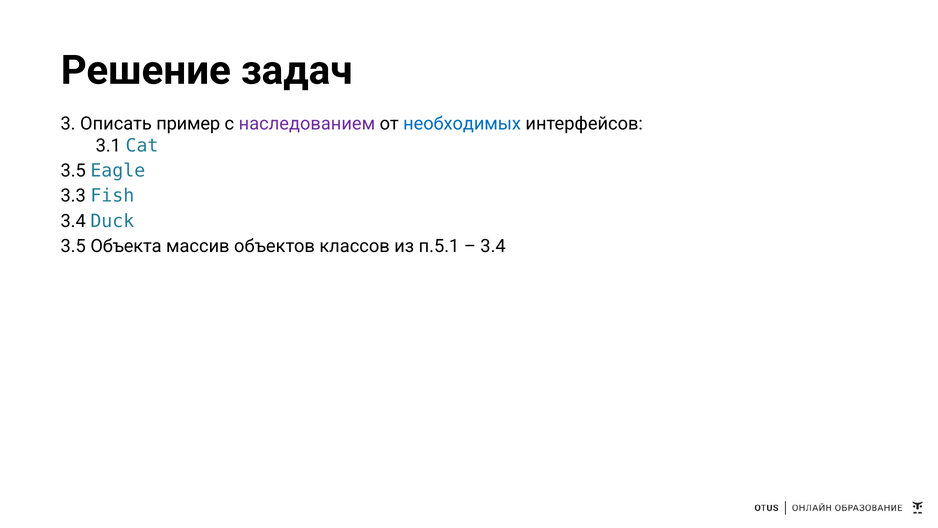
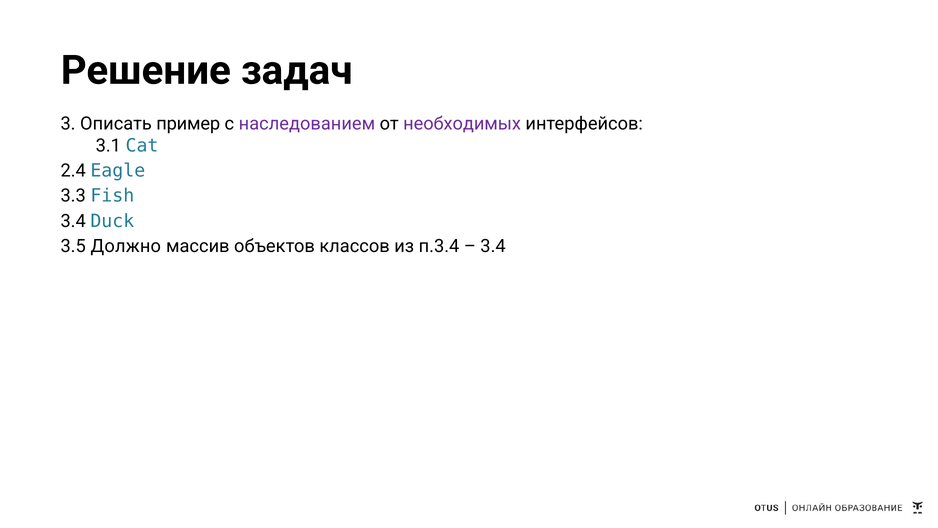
необходимых colour: blue -> purple
3.5 at (73, 171): 3.5 -> 2.4
Объекта: Объекта -> Должно
п.5.1: п.5.1 -> п.3.4
